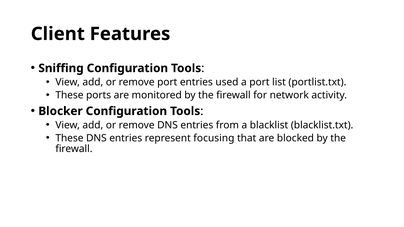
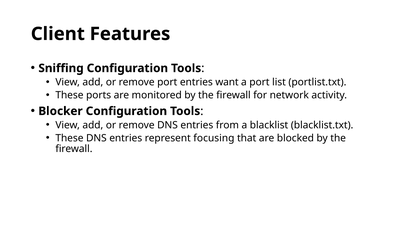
used: used -> want
